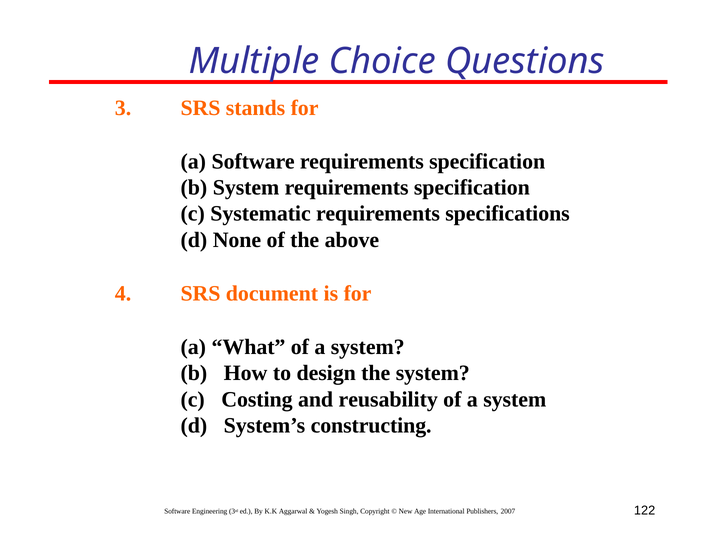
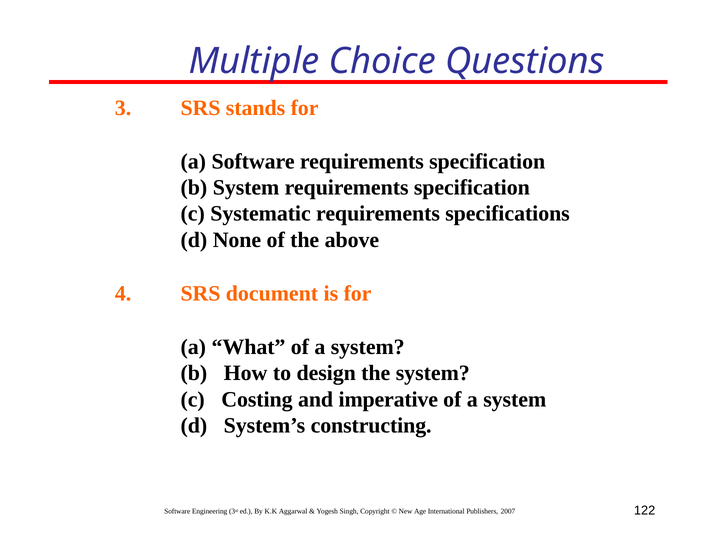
reusability: reusability -> imperative
